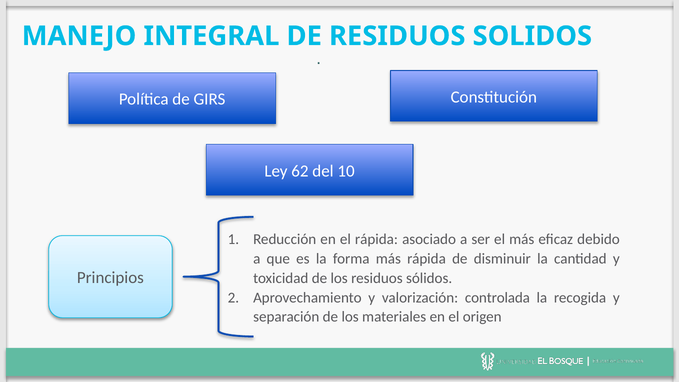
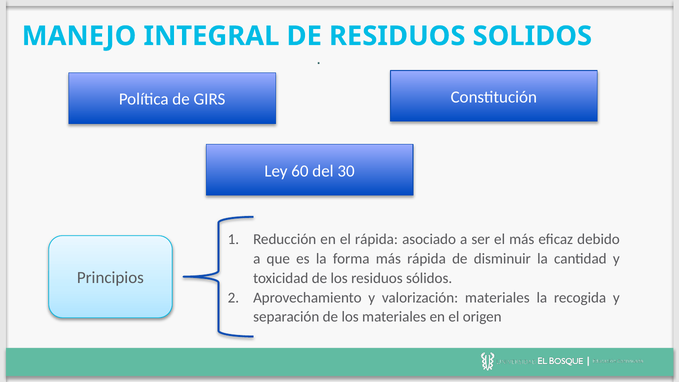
62: 62 -> 60
10: 10 -> 30
valorización controlada: controlada -> materiales
